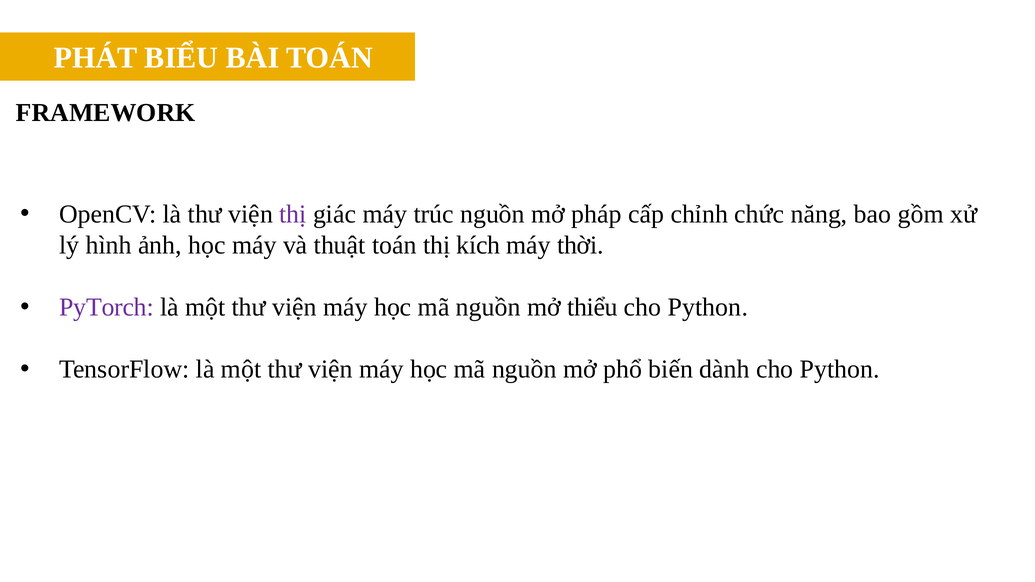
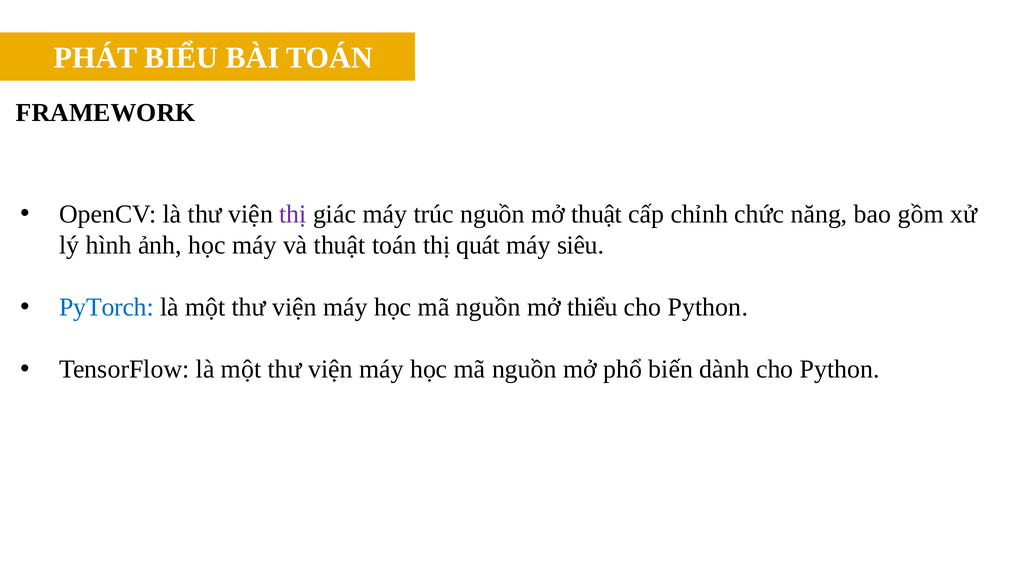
mở pháp: pháp -> thuật
kích: kích -> quát
thời: thời -> siêu
PyTorch colour: purple -> blue
